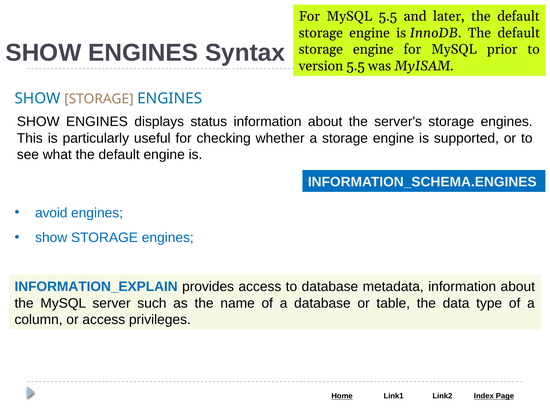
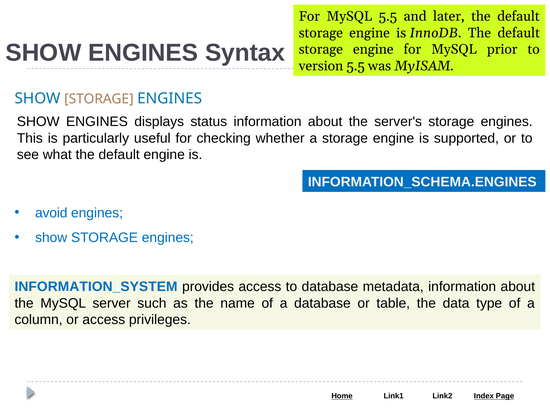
INFORMATION_EXPLAIN: INFORMATION_EXPLAIN -> INFORMATION_SYSTEM
